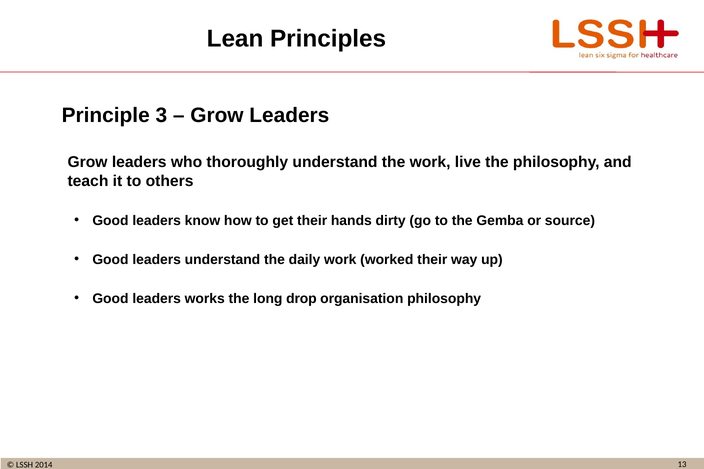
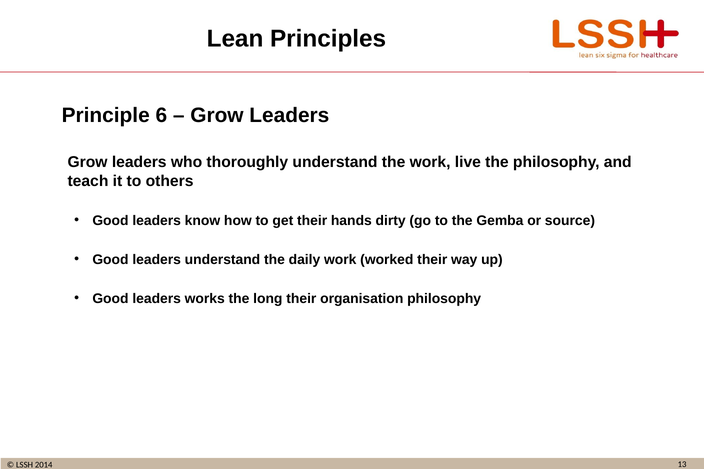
3: 3 -> 6
long drop: drop -> their
